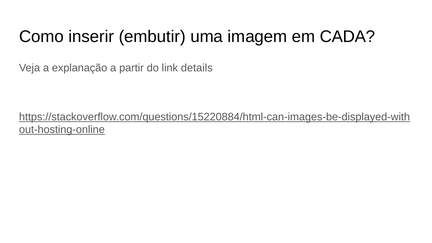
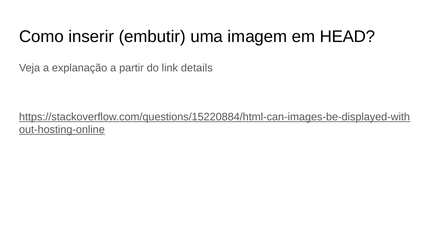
CADA: CADA -> HEAD
